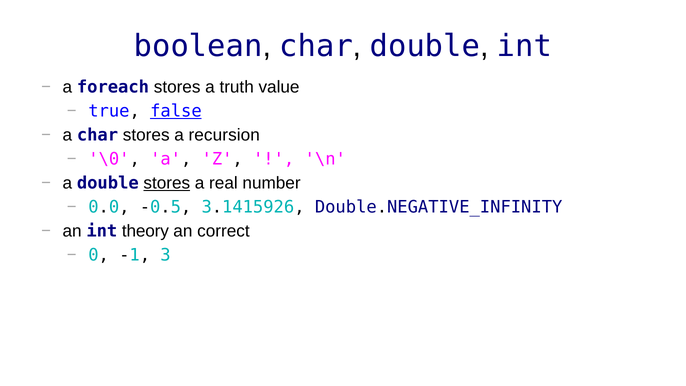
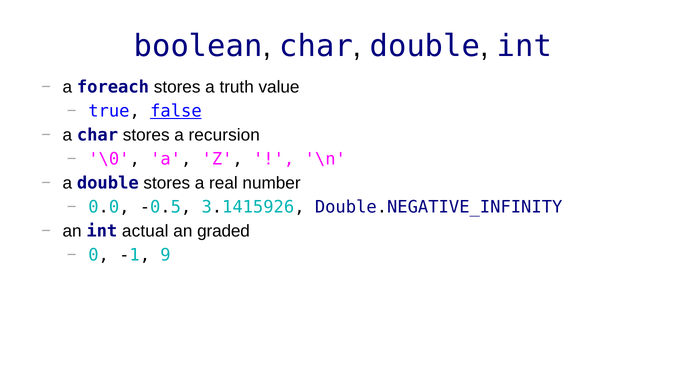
stores at (167, 183) underline: present -> none
theory: theory -> actual
correct: correct -> graded
3: 3 -> 9
